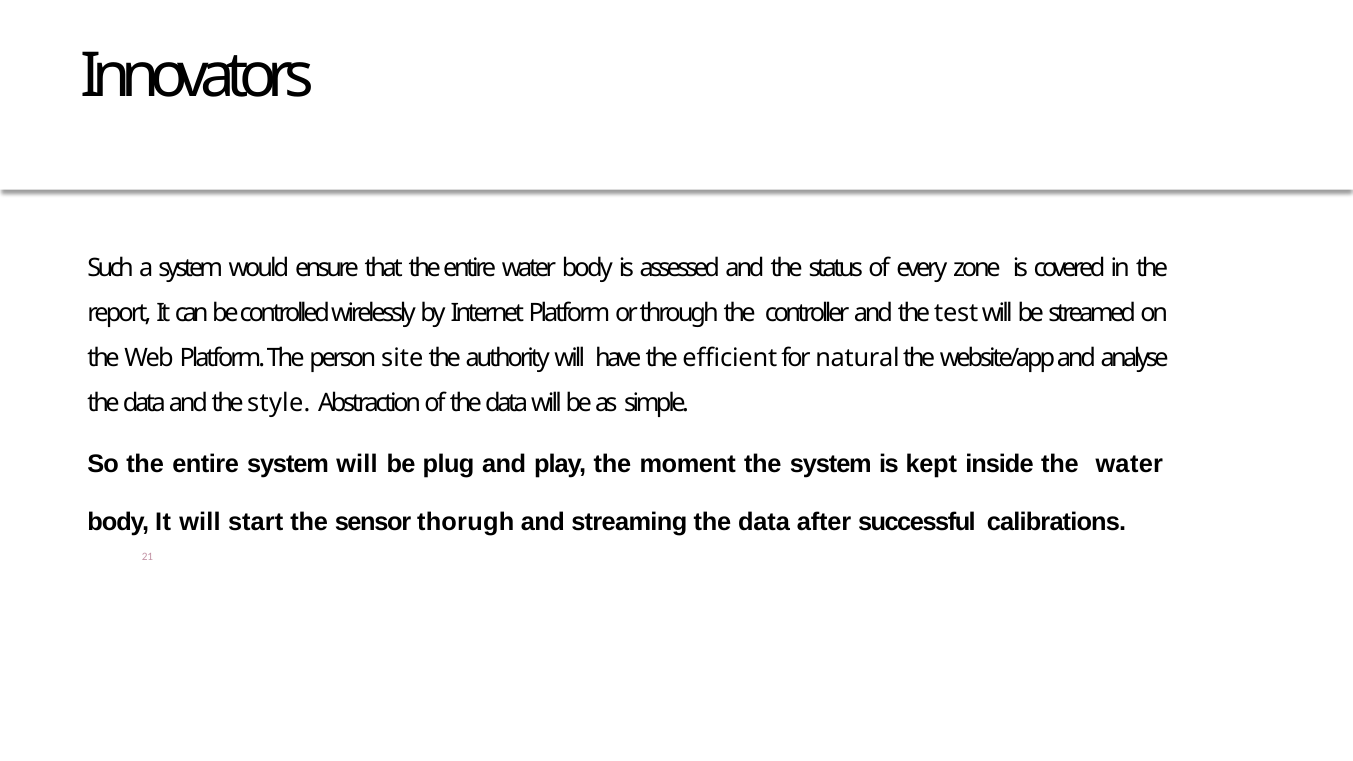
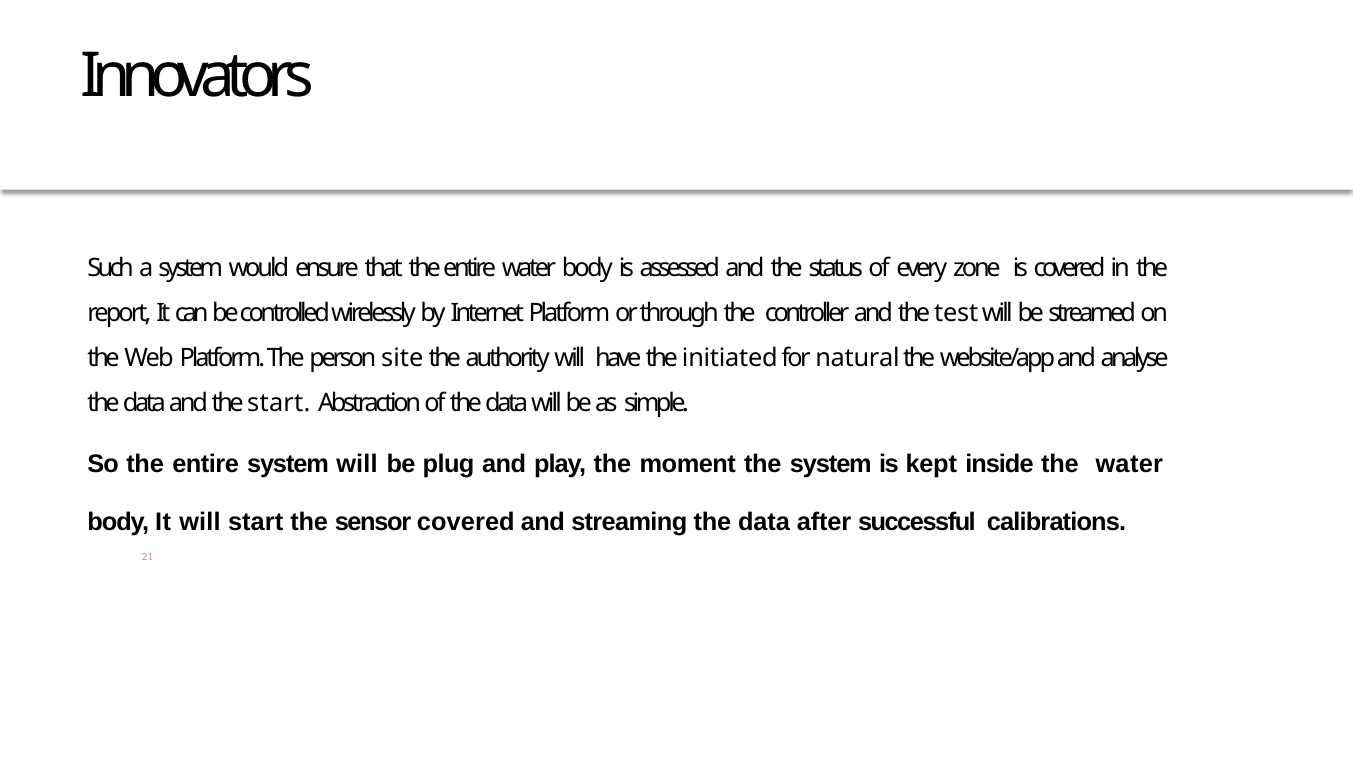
efficient: efficient -> initiated
the style: style -> start
sensor thorugh: thorugh -> covered
